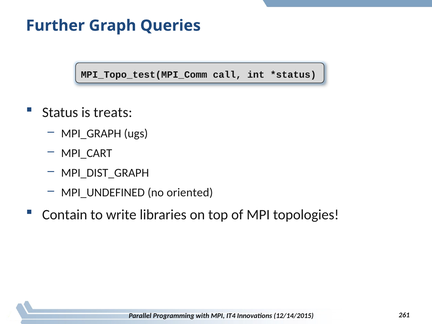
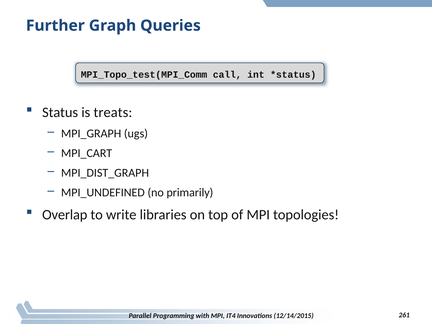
oriented: oriented -> primarily
Contain: Contain -> Overlap
